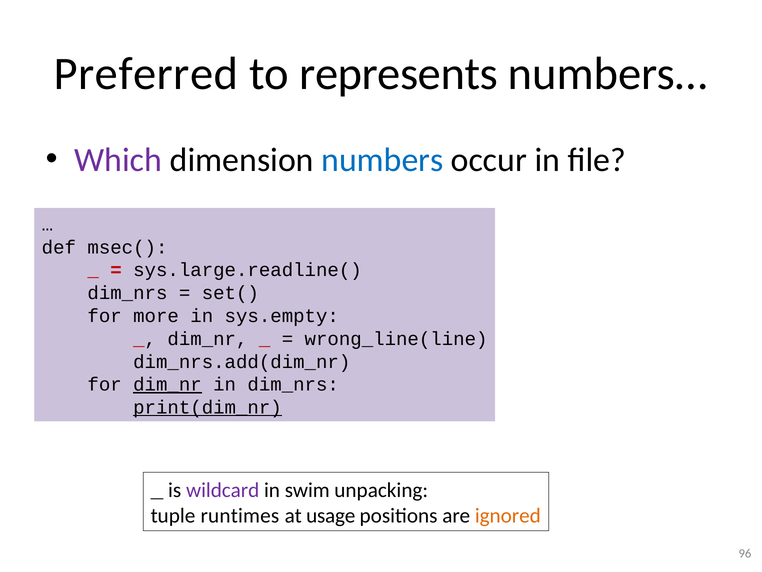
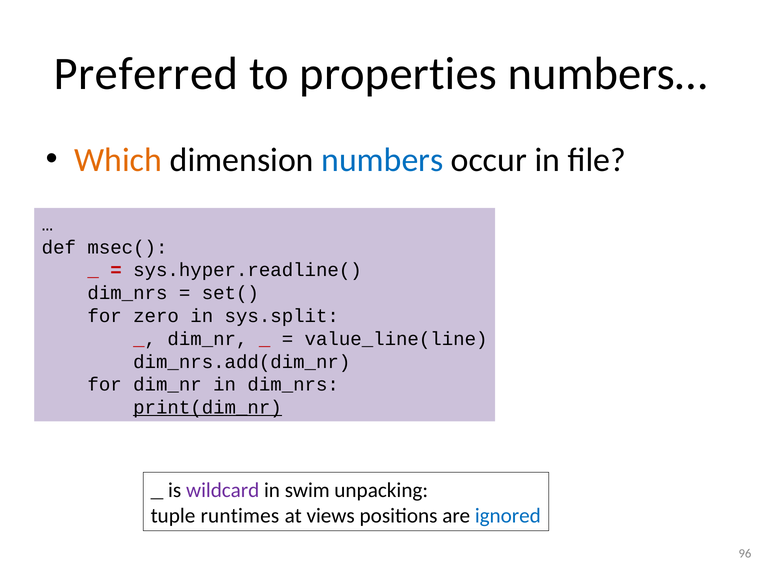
represents: represents -> properties
Which colour: purple -> orange
sys.large.readline(: sys.large.readline( -> sys.hyper.readline(
more: more -> zero
sys.empty: sys.empty -> sys.split
wrong_line(line: wrong_line(line -> value_line(line
dim_nr at (167, 384) underline: present -> none
usage: usage -> views
ignored colour: orange -> blue
